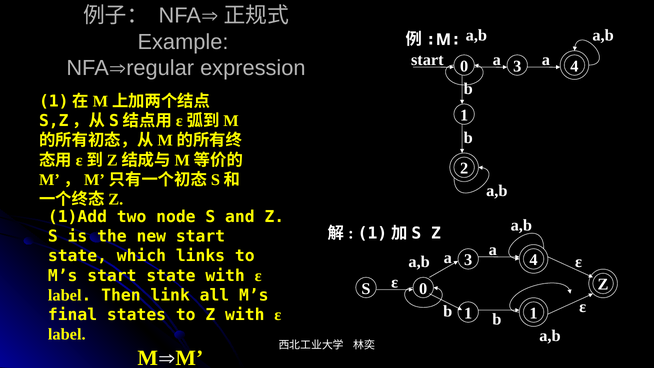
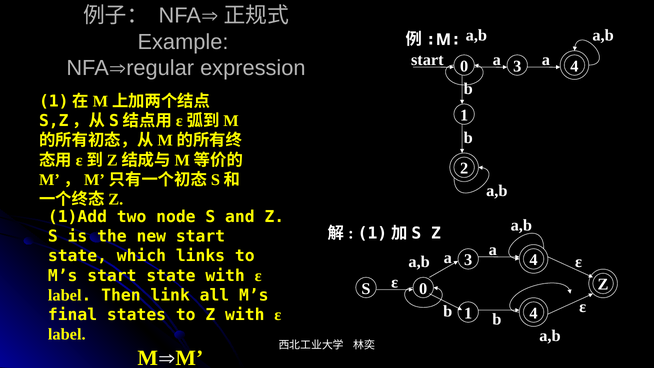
1 at (534, 313): 1 -> 4
